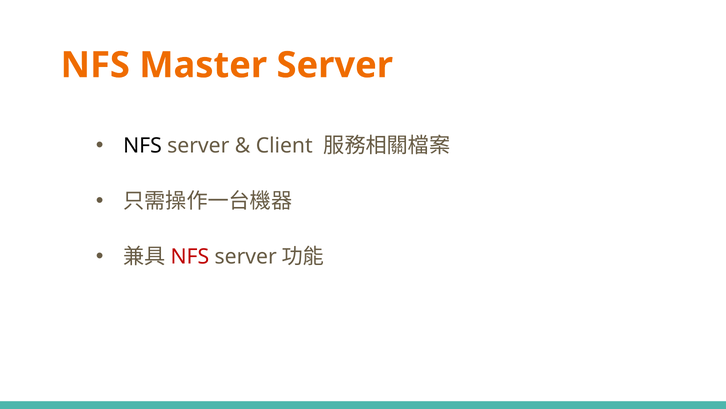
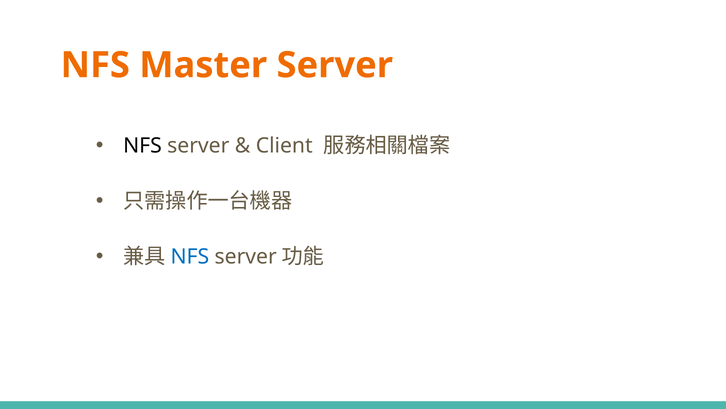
NFS at (190, 256) colour: red -> blue
